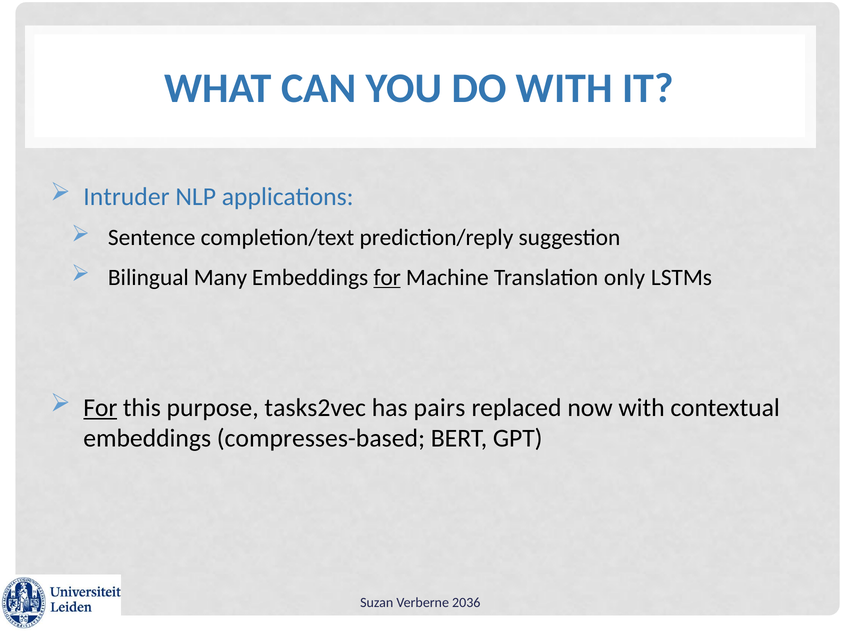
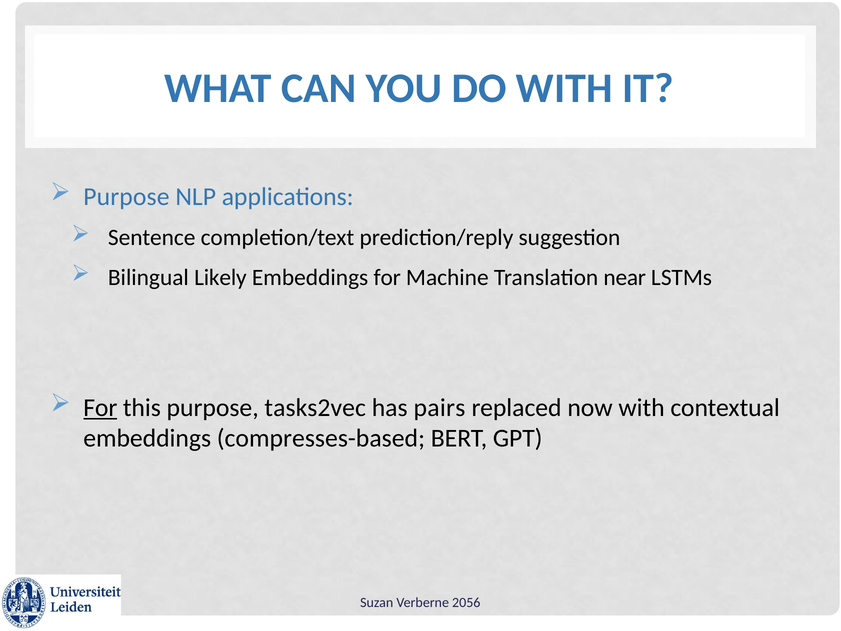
Intruder at (126, 197): Intruder -> Purpose
Many: Many -> Likely
for at (387, 277) underline: present -> none
only: only -> near
2036: 2036 -> 2056
